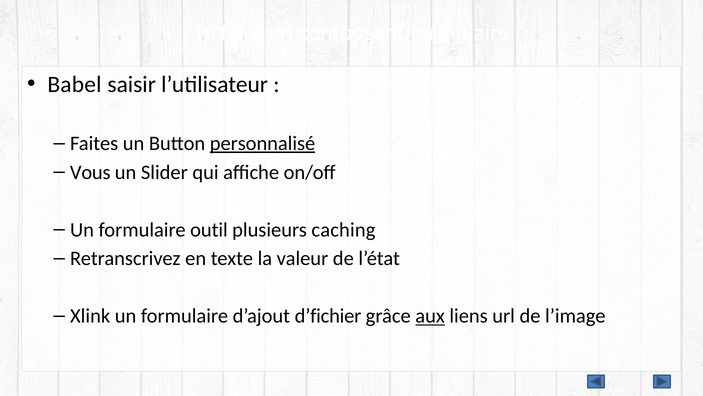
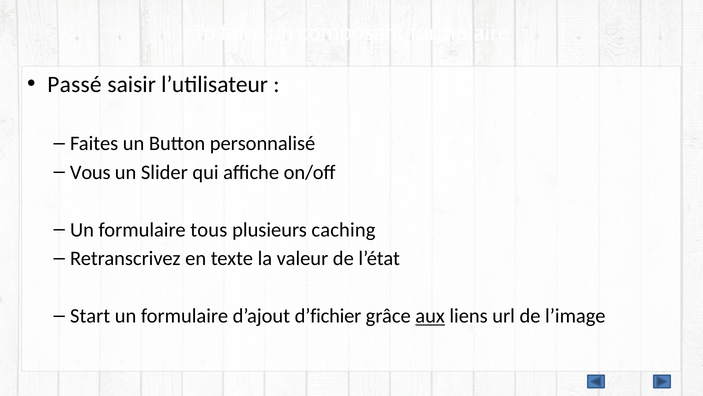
Babel: Babel -> Passé
personnalisé underline: present -> none
outil: outil -> tous
Xlink: Xlink -> Start
